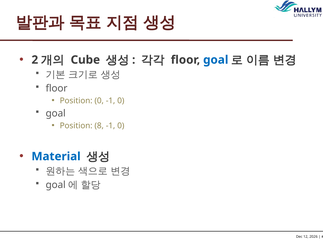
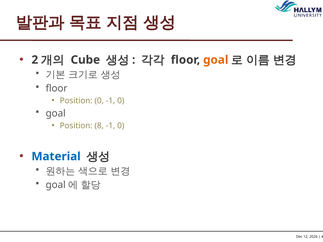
goal at (216, 60) colour: blue -> orange
